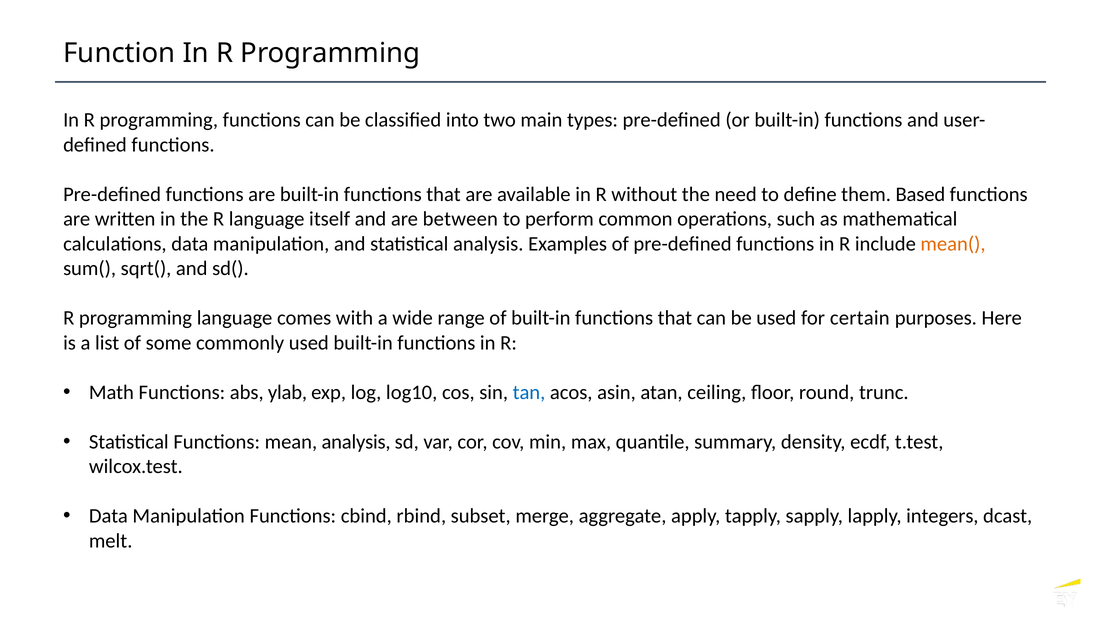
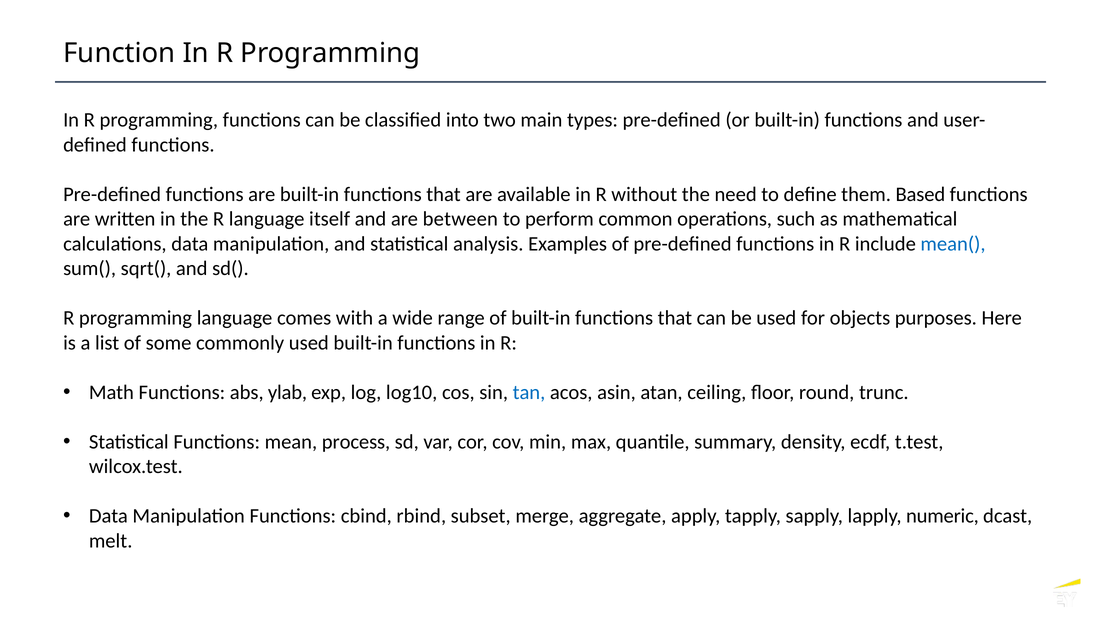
mean( colour: orange -> blue
certain: certain -> objects
mean analysis: analysis -> process
integers: integers -> numeric
